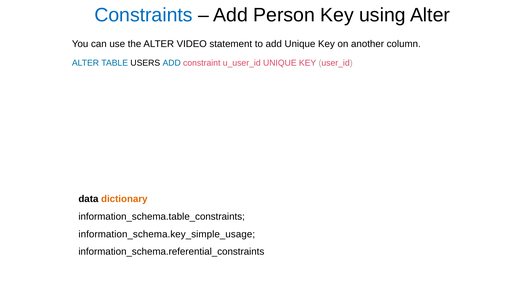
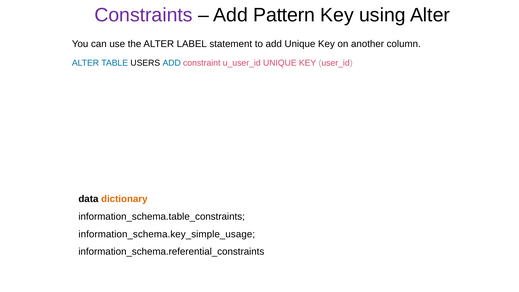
Constraints colour: blue -> purple
Person: Person -> Pattern
VIDEO: VIDEO -> LABEL
